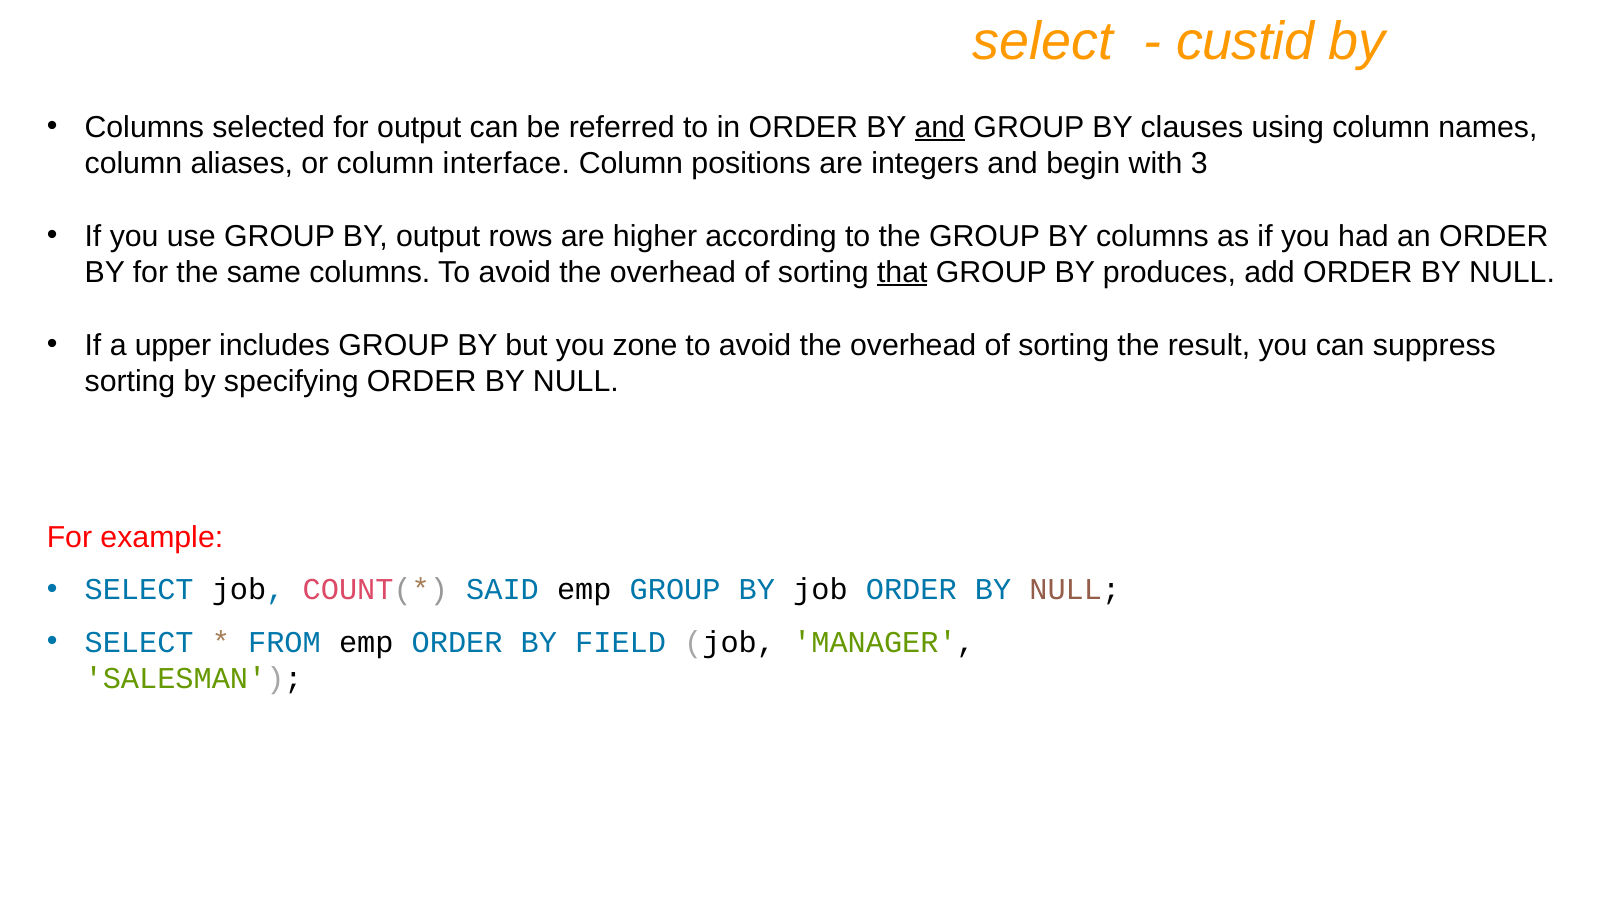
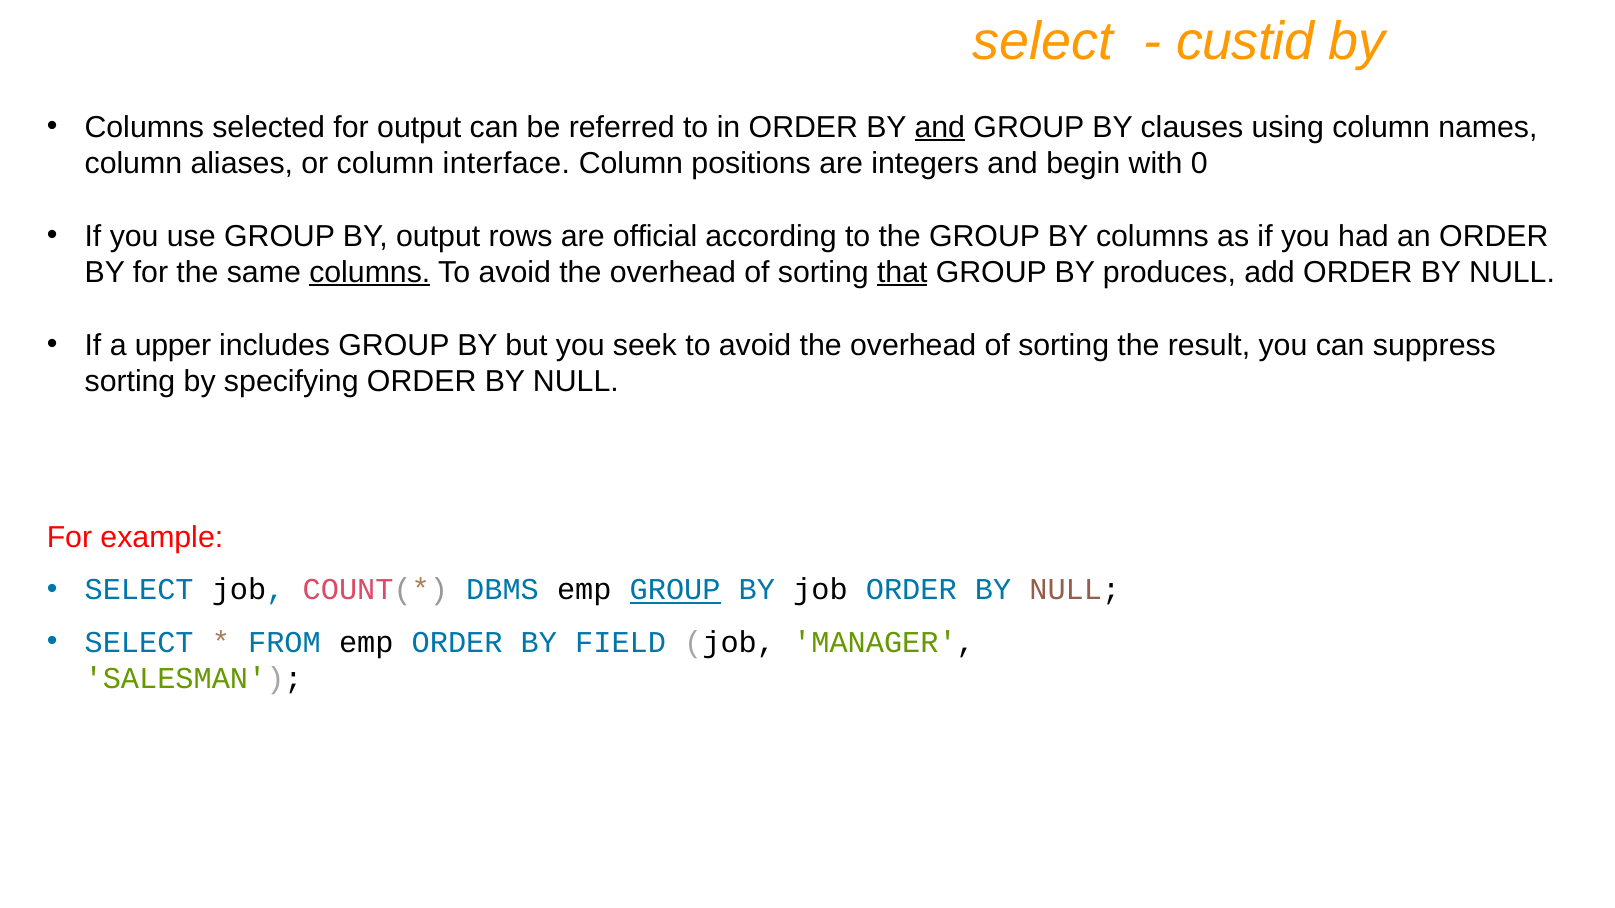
3: 3 -> 0
higher: higher -> official
columns at (370, 273) underline: none -> present
zone: zone -> seek
SAID: SAID -> DBMS
GROUP at (675, 590) underline: none -> present
